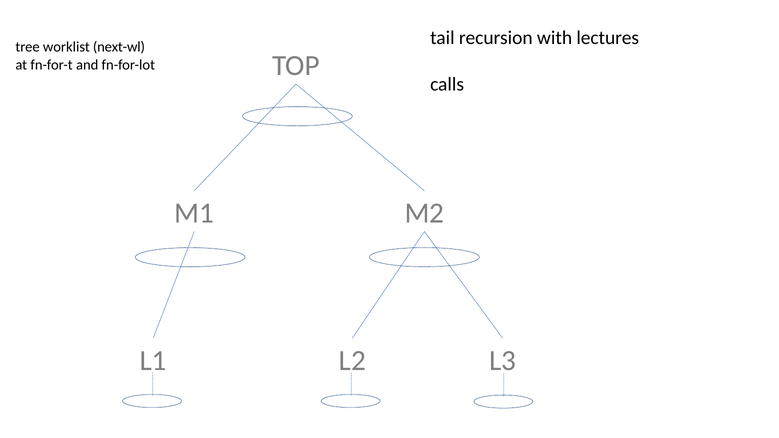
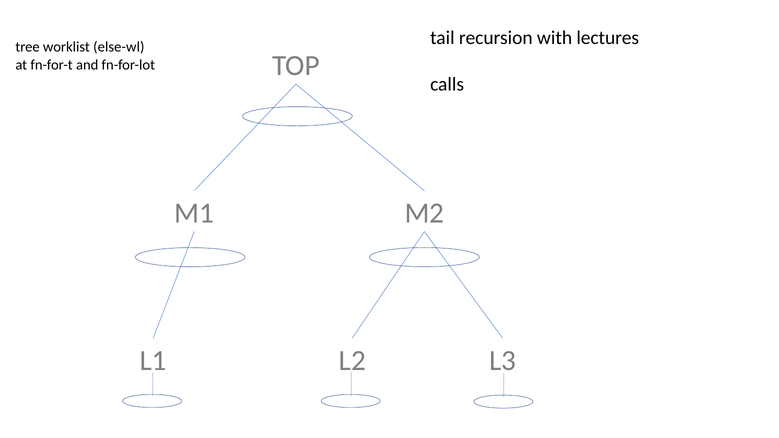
next-wl: next-wl -> else-wl
